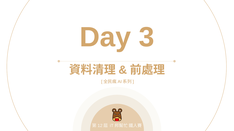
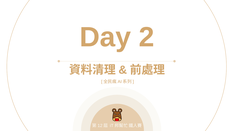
3: 3 -> 2
